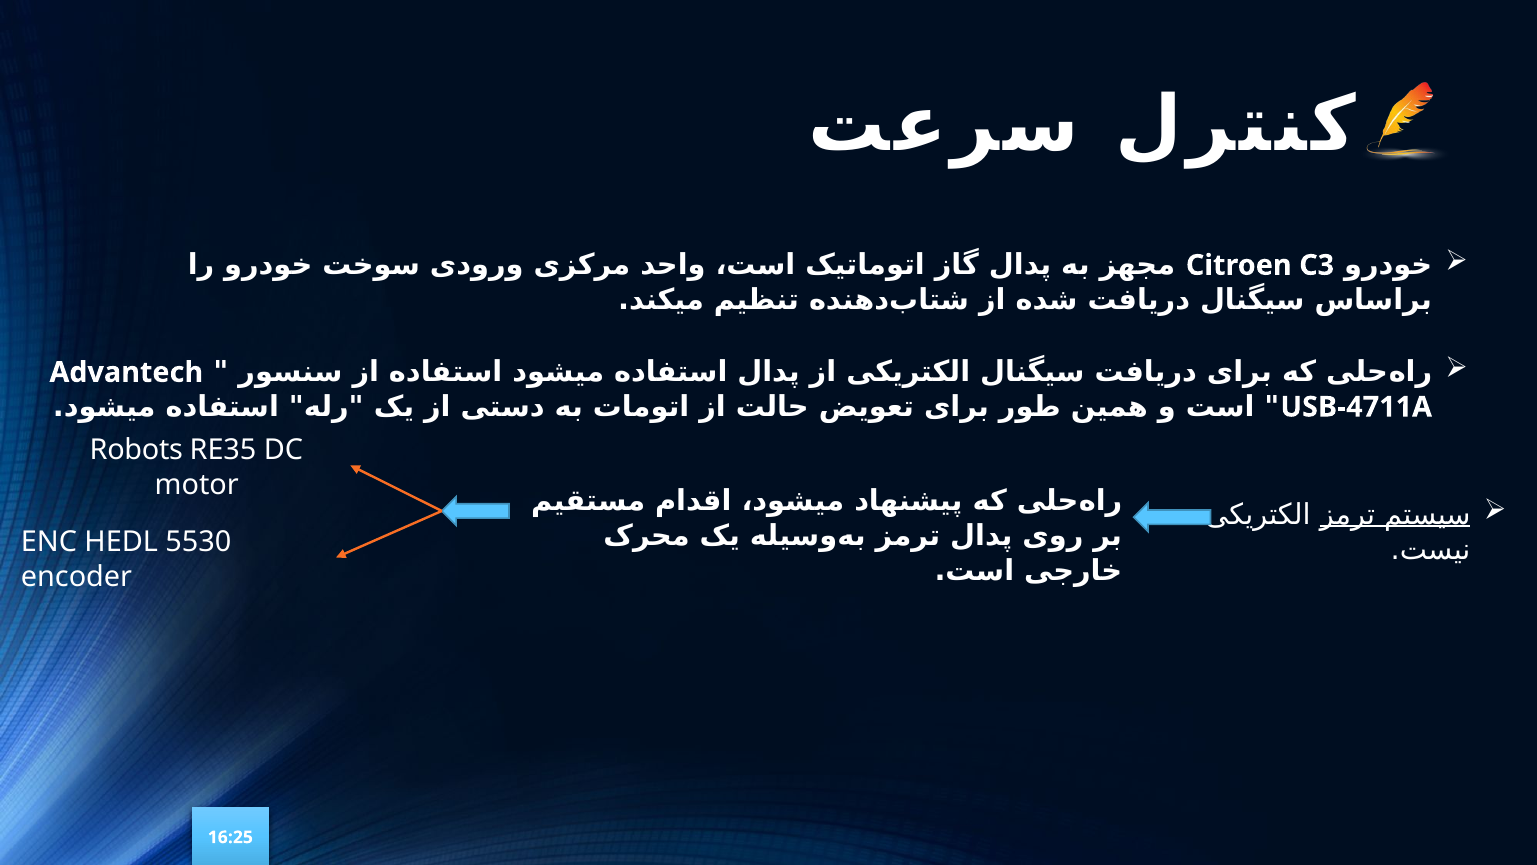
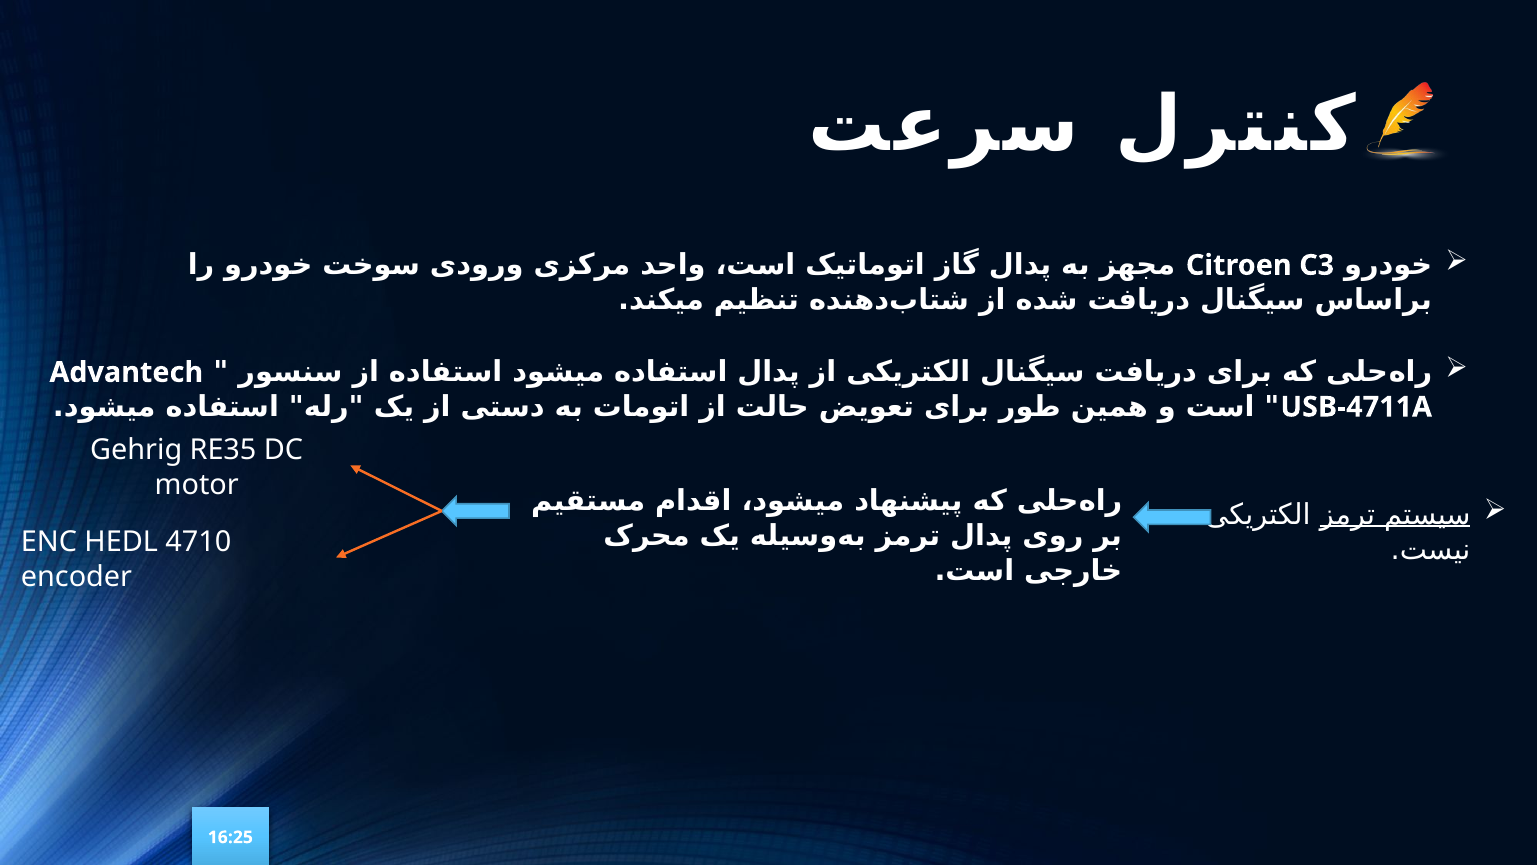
Robots: Robots -> Gehrig
5530: 5530 -> 4710
